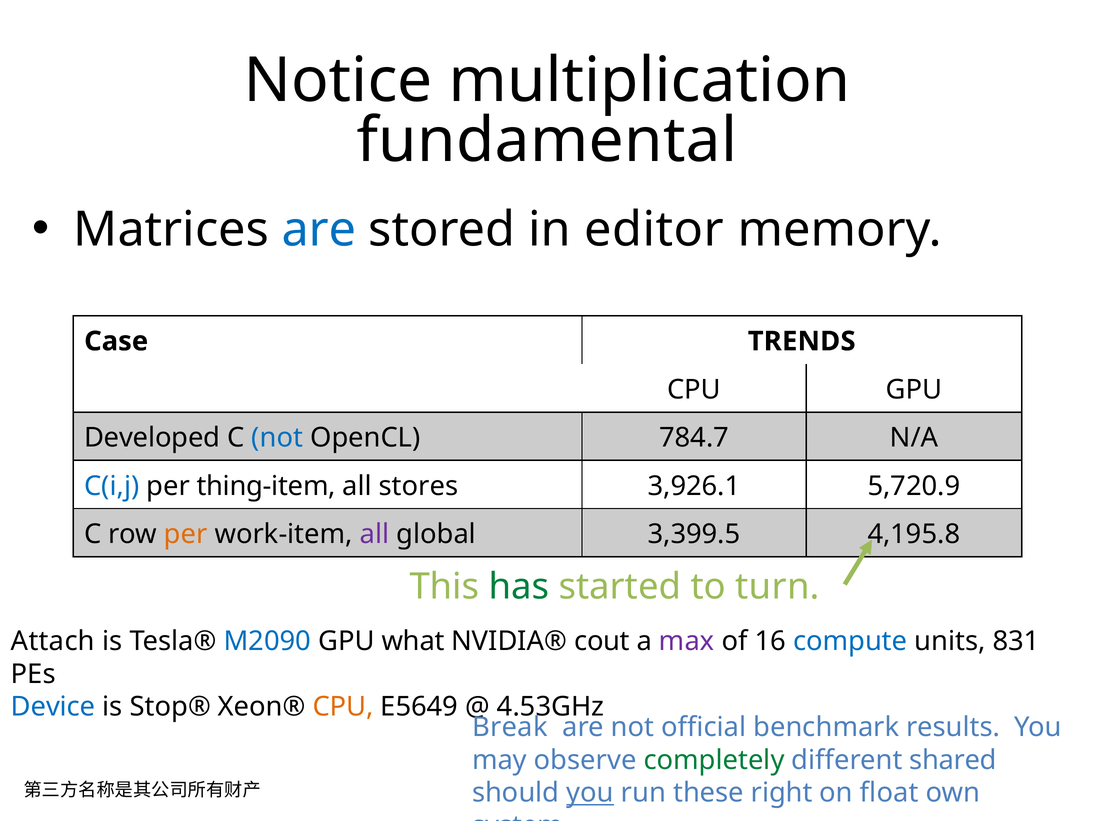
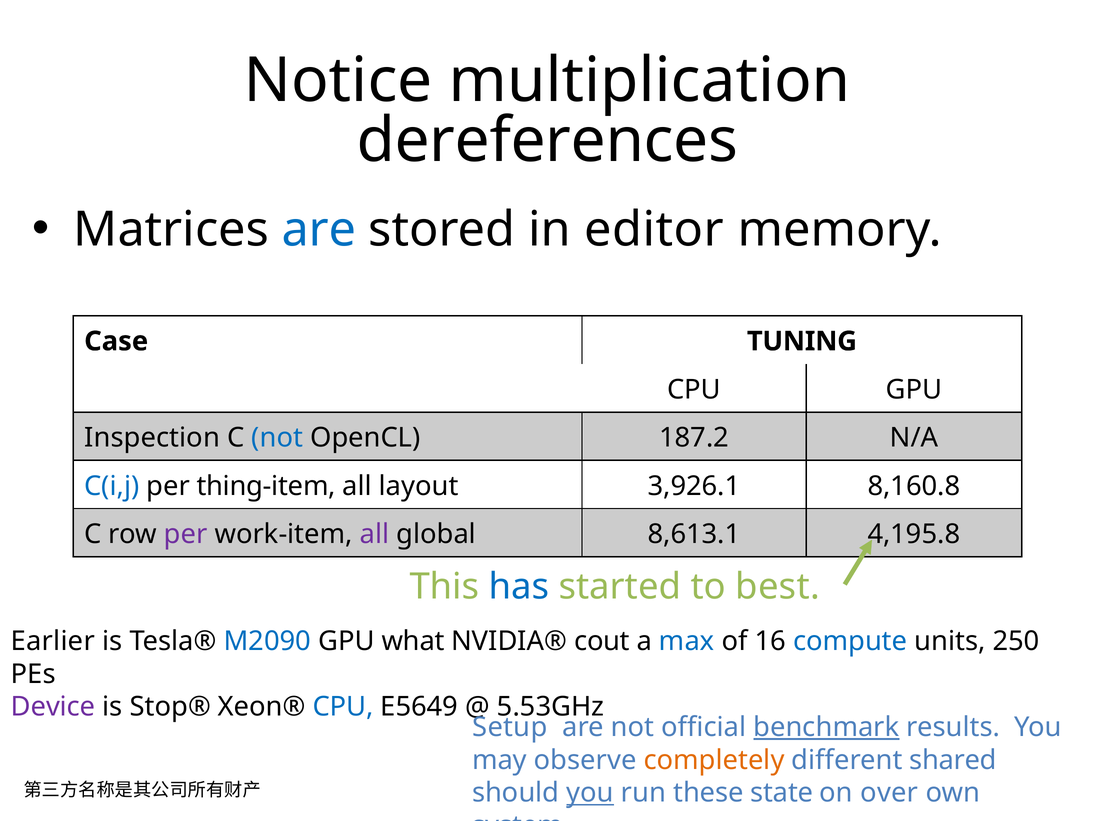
fundamental: fundamental -> dereferences
TRENDS: TRENDS -> TUNING
Developed: Developed -> Inspection
784.7: 784.7 -> 187.2
stores: stores -> layout
5,720.9: 5,720.9 -> 8,160.8
per at (186, 534) colour: orange -> purple
3,399.5: 3,399.5 -> 8,613.1
has colour: green -> blue
turn: turn -> best
Attach: Attach -> Earlier
max colour: purple -> blue
831: 831 -> 250
Device colour: blue -> purple
CPU at (343, 707) colour: orange -> blue
4.53GHz: 4.53GHz -> 5.53GHz
Break: Break -> Setup
benchmark underline: none -> present
completely colour: green -> orange
right: right -> state
float: float -> over
